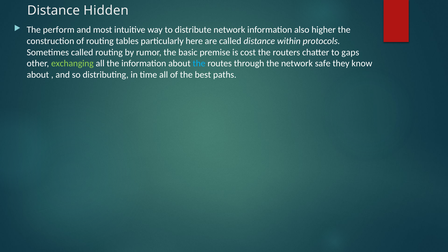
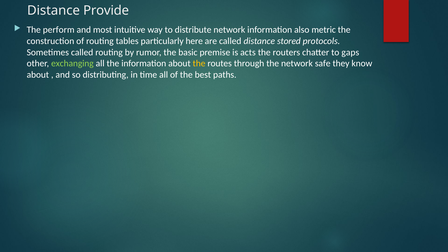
Hidden: Hidden -> Provide
higher: higher -> metric
within: within -> stored
cost: cost -> acts
the at (199, 63) colour: light blue -> yellow
